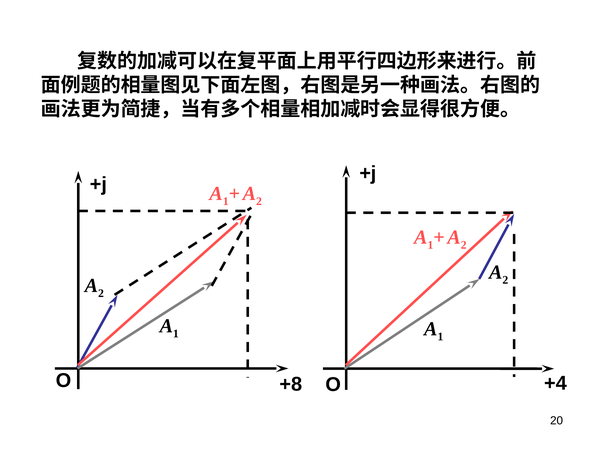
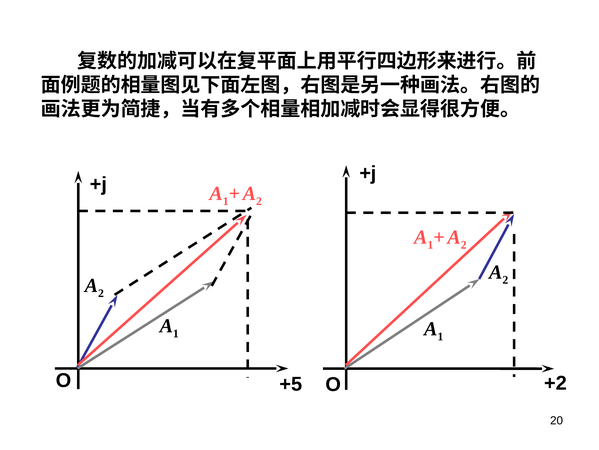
+4: +4 -> +2
+8: +8 -> +5
